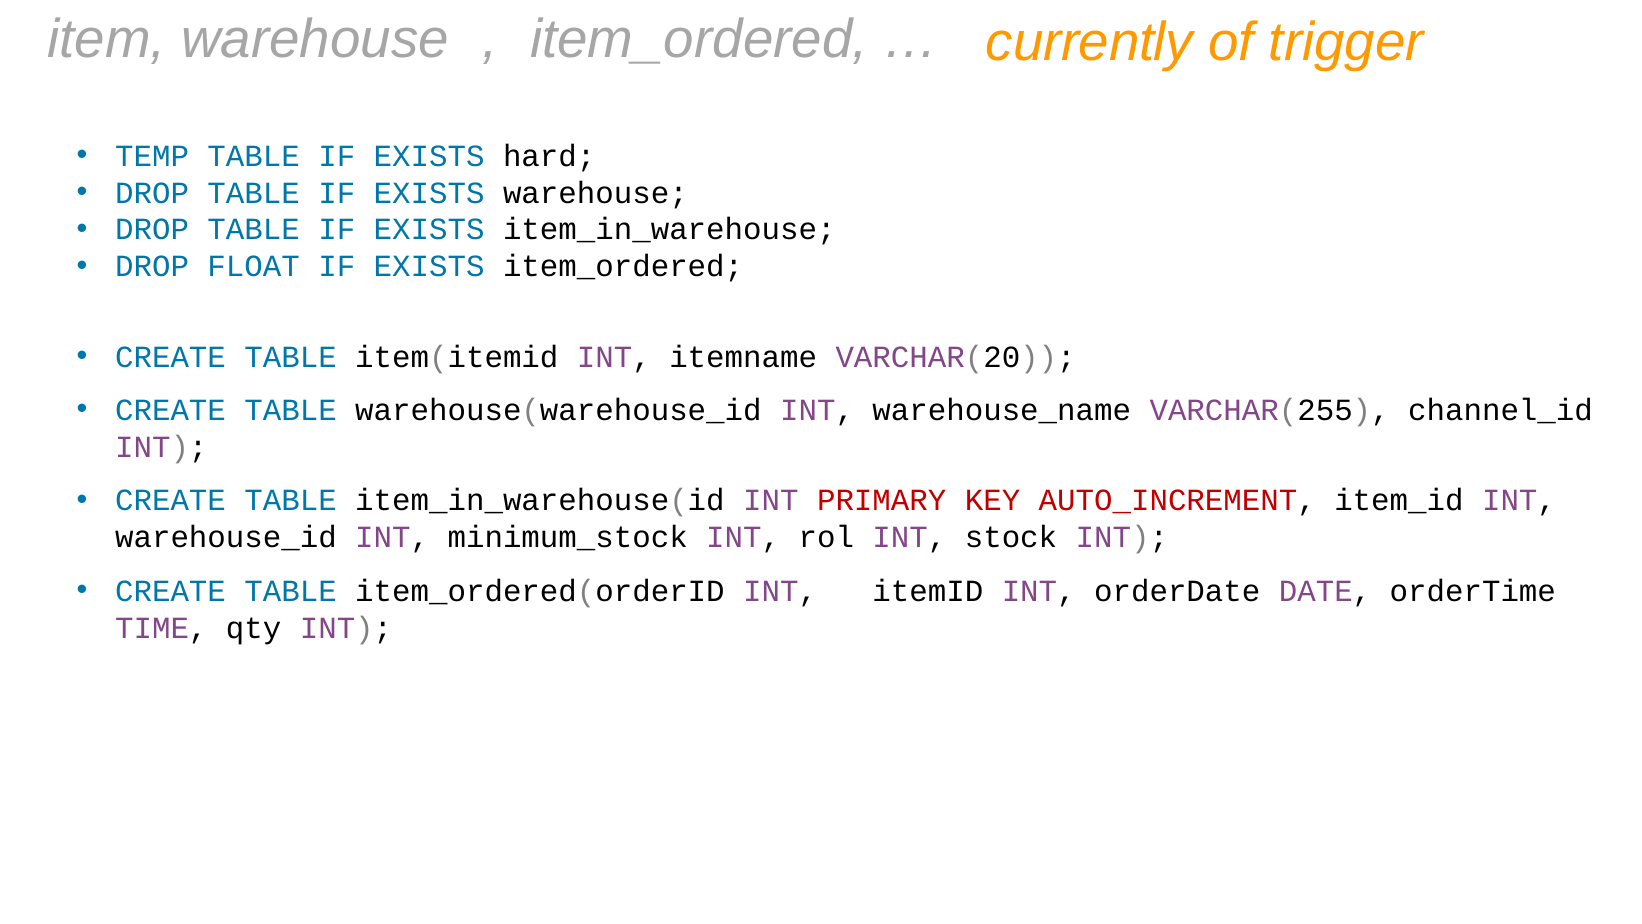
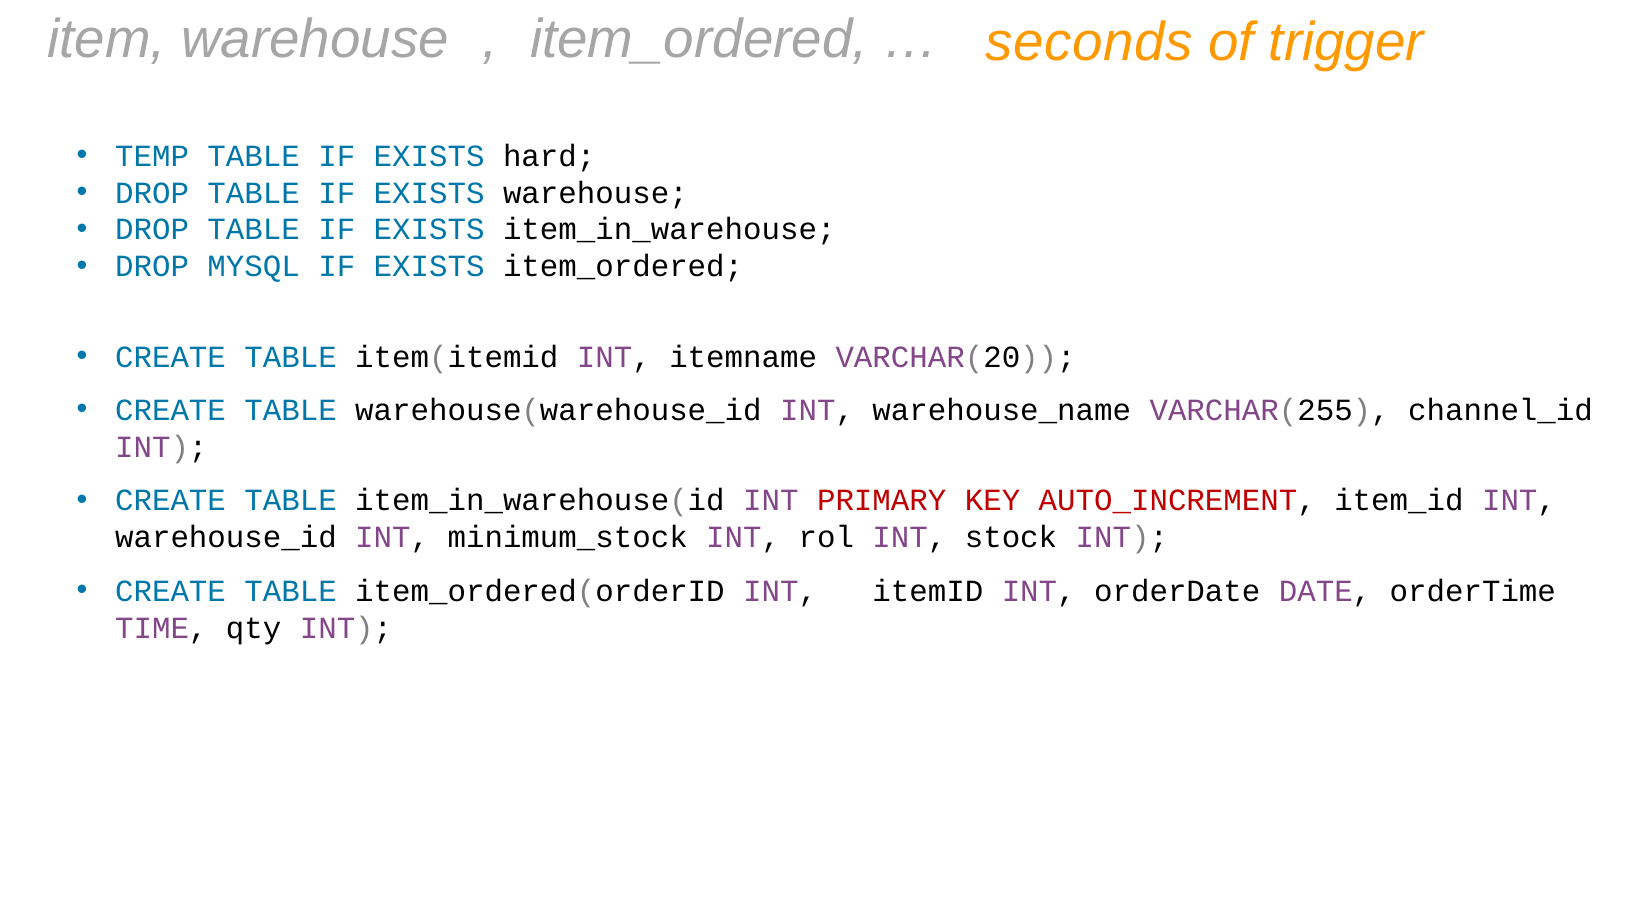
currently: currently -> seconds
FLOAT: FLOAT -> MYSQL
